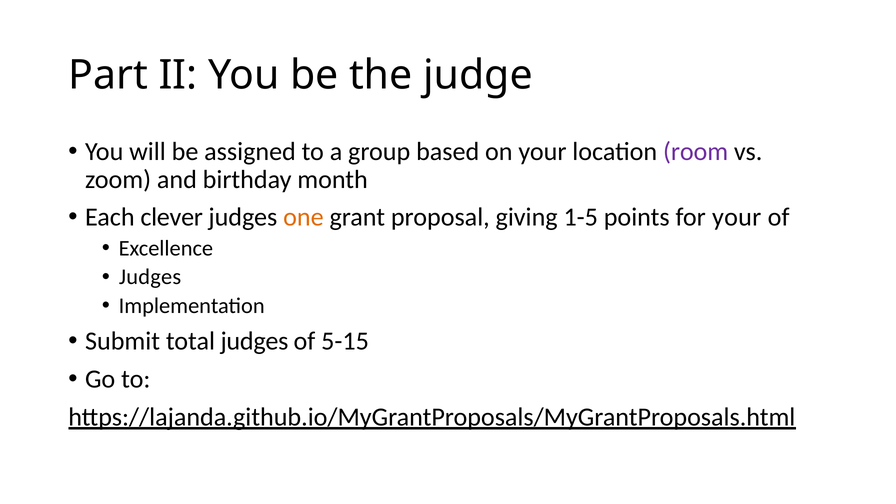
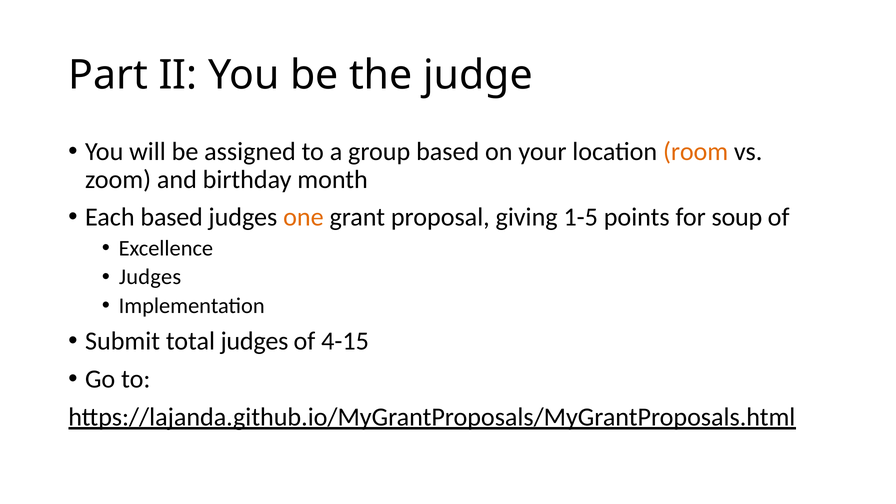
room colour: purple -> orange
Each clever: clever -> based
for your: your -> soup
5-15: 5-15 -> 4-15
